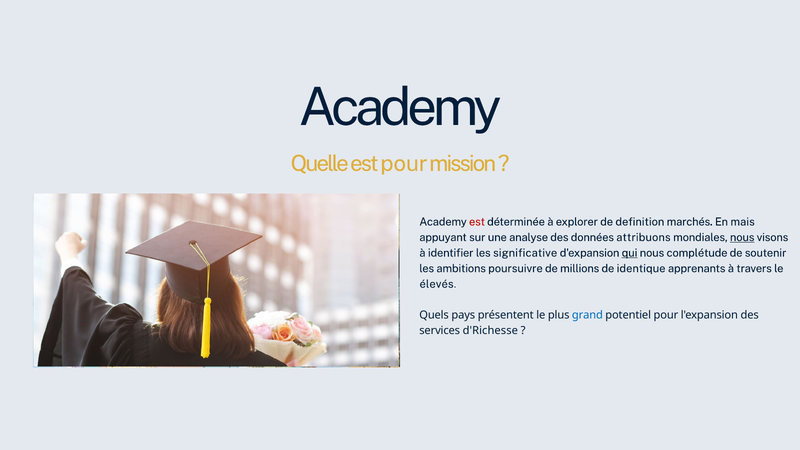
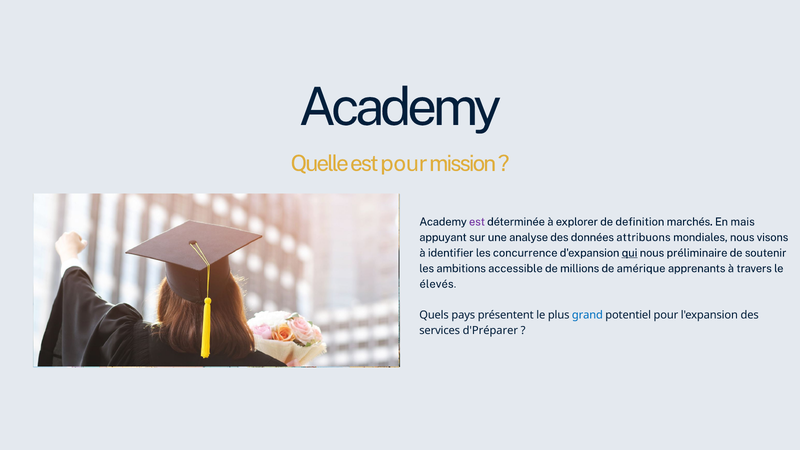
est at (477, 222) colour: red -> purple
nous at (742, 237) underline: present -> none
significative: significative -> concurrence
complétude: complétude -> préliminaire
poursuivre: poursuivre -> accessible
identique: identique -> amérique
d'Richesse: d'Richesse -> d'Préparer
